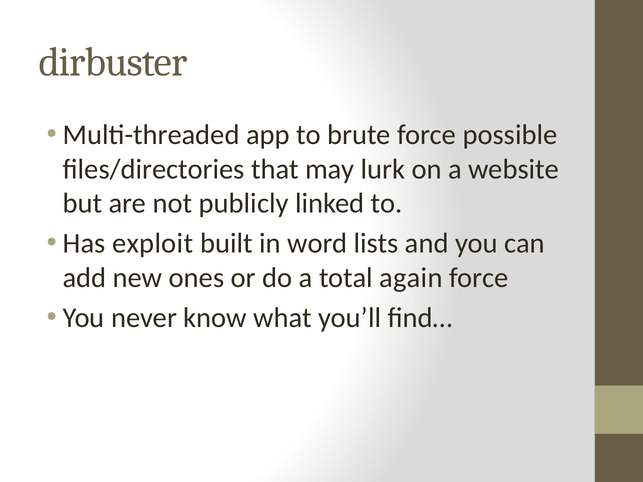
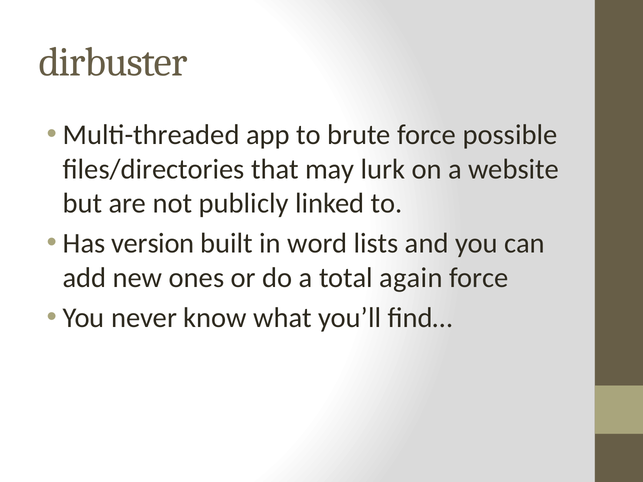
exploit: exploit -> version
